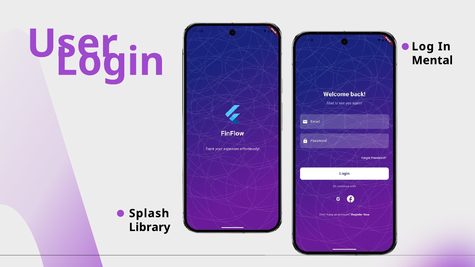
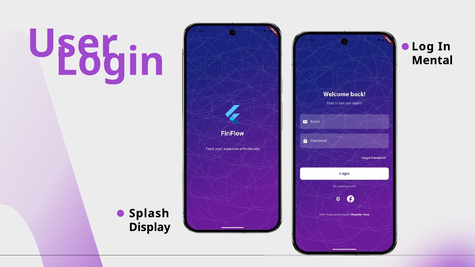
Library: Library -> Display
